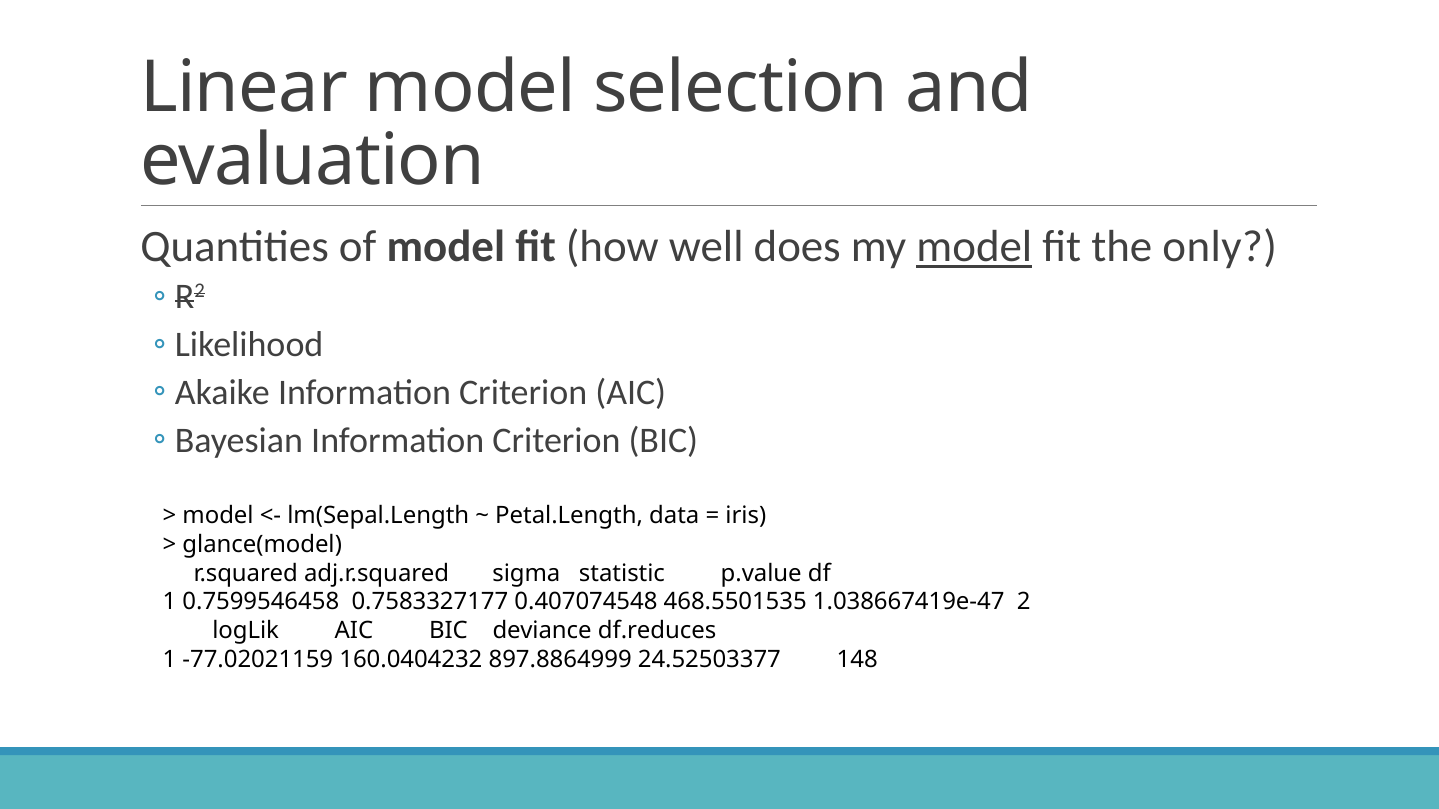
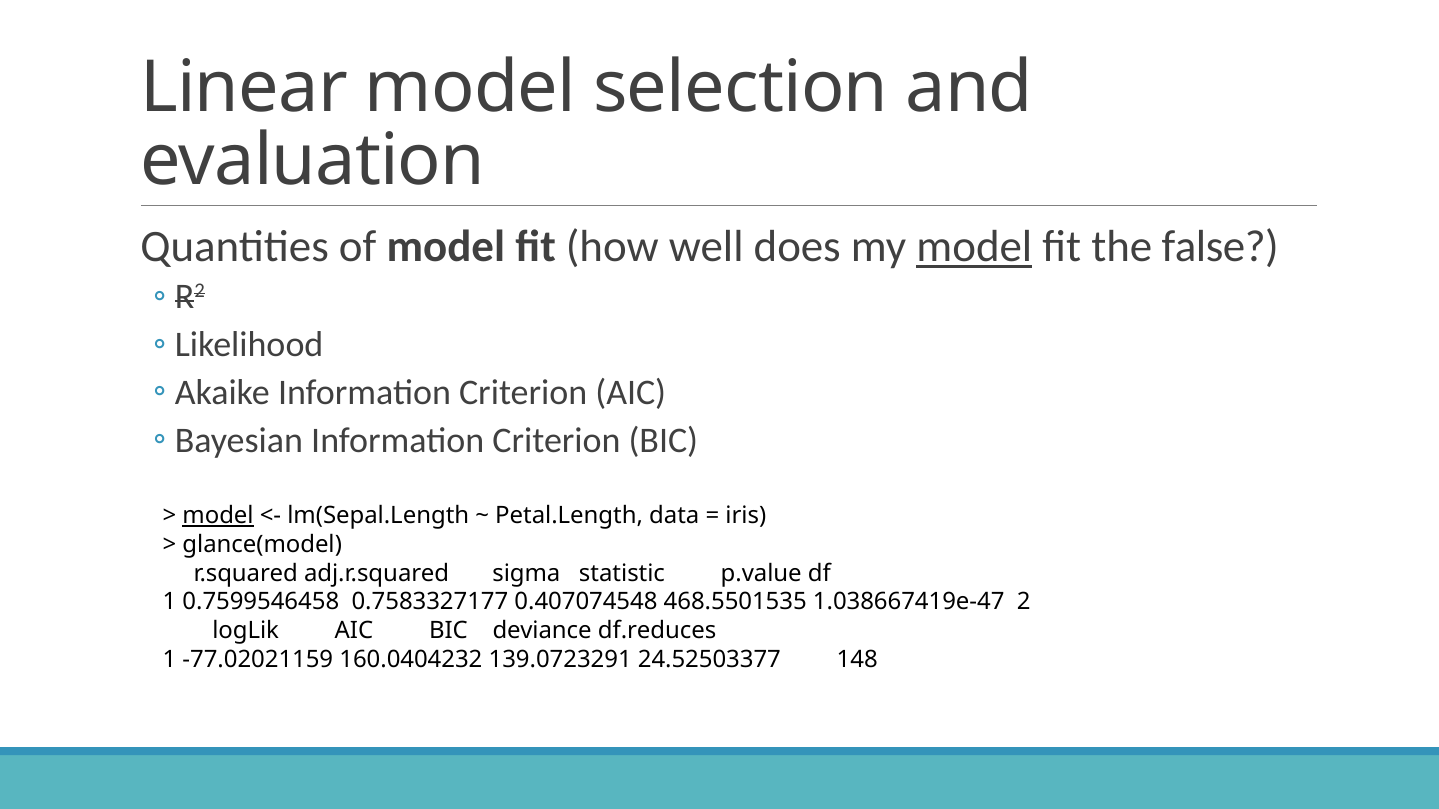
only: only -> false
model at (218, 516) underline: none -> present
897.8864999: 897.8864999 -> 139.0723291
